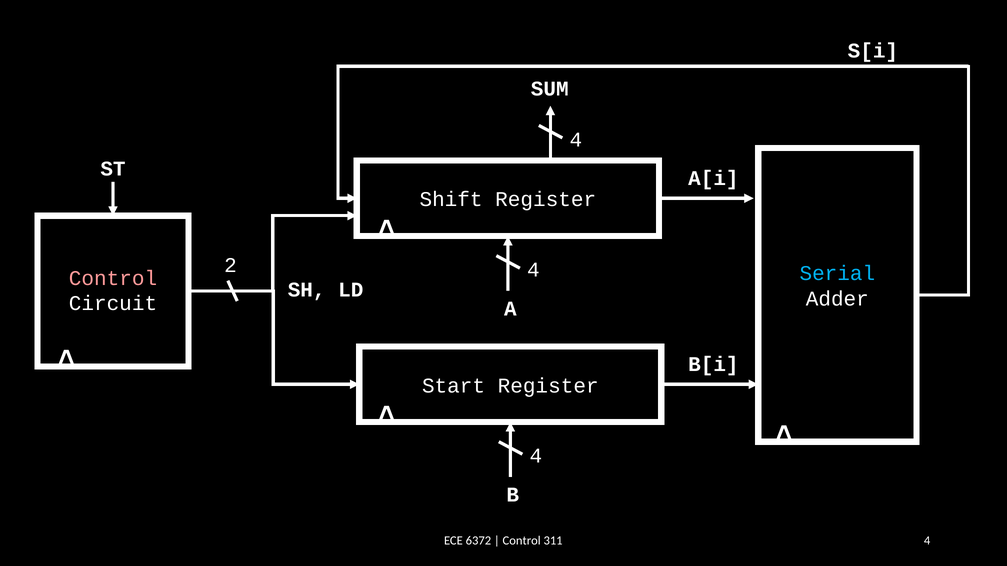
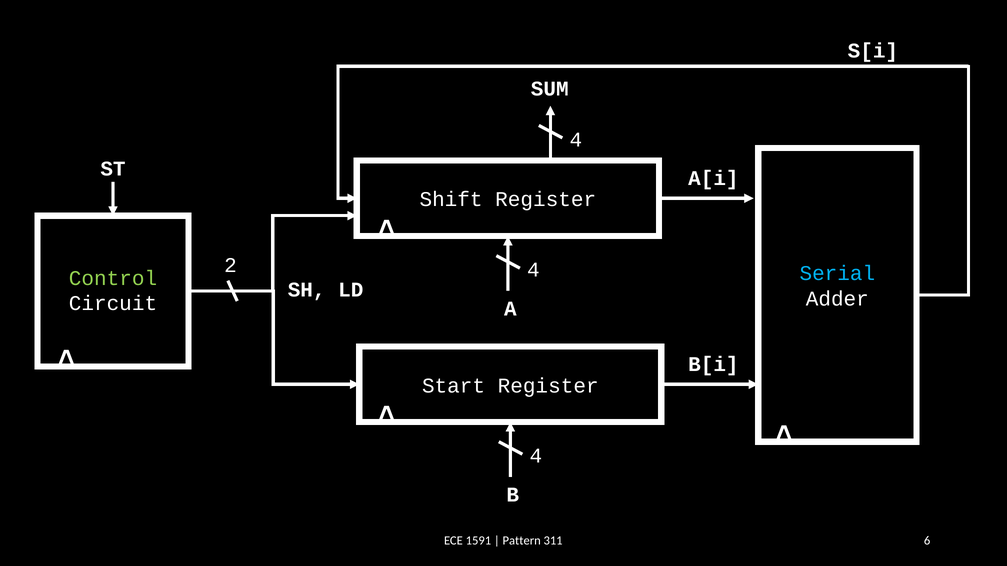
Control at (113, 278) colour: pink -> light green
6372: 6372 -> 1591
Control at (522, 541): Control -> Pattern
311 4: 4 -> 6
